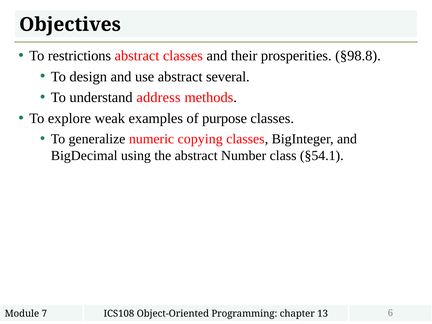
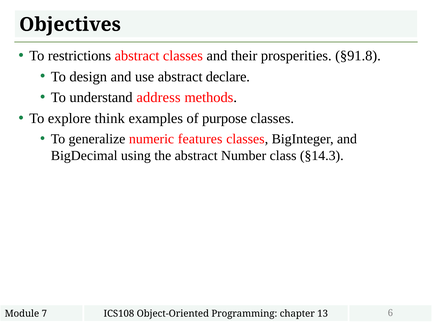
§98.8: §98.8 -> §91.8
several: several -> declare
weak: weak -> think
copying: copying -> features
§54.1: §54.1 -> §14.3
